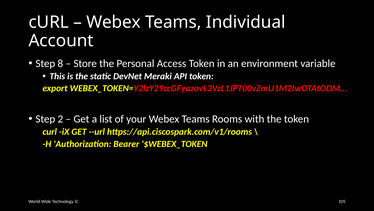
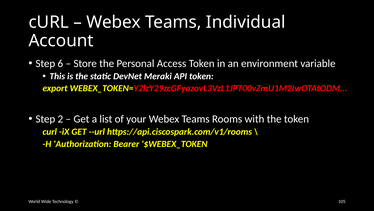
8: 8 -> 6
